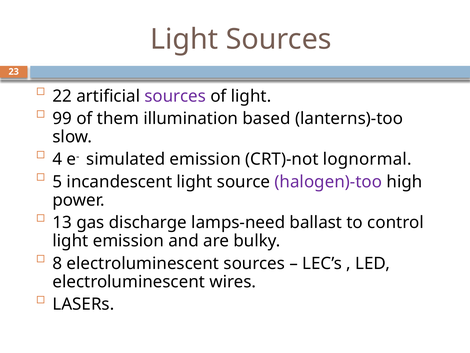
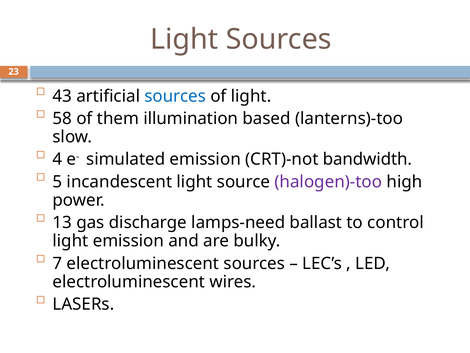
22: 22 -> 43
sources at (175, 96) colour: purple -> blue
99: 99 -> 58
lognormal: lognormal -> bandwidth
8: 8 -> 7
